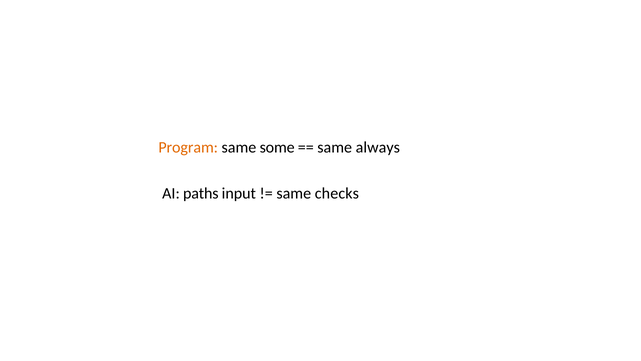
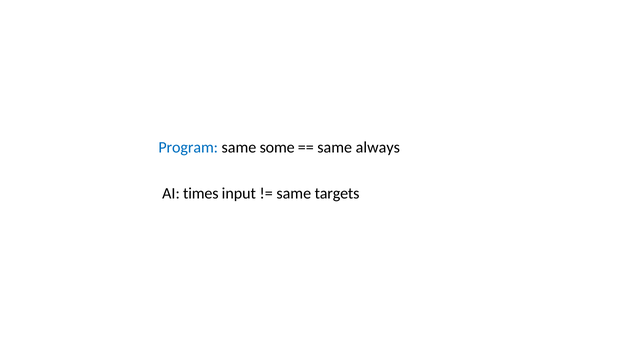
Program colour: orange -> blue
paths: paths -> times
checks: checks -> targets
